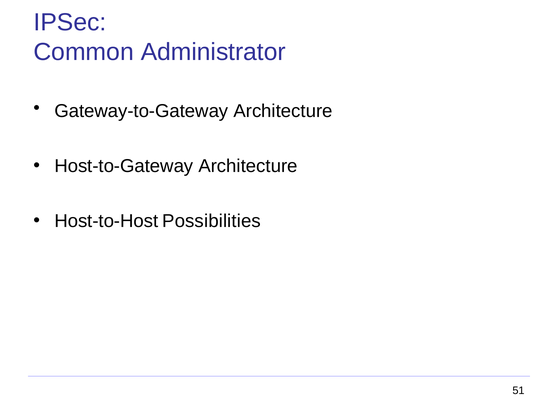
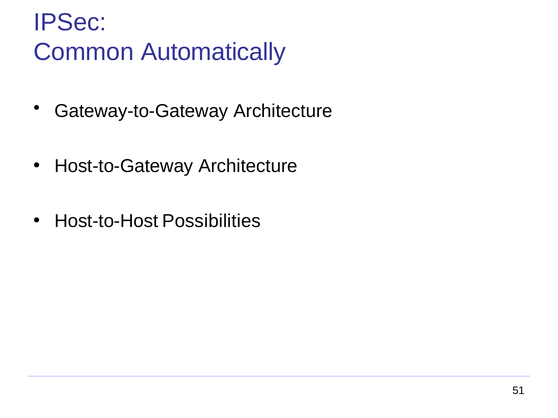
Administrator: Administrator -> Automatically
